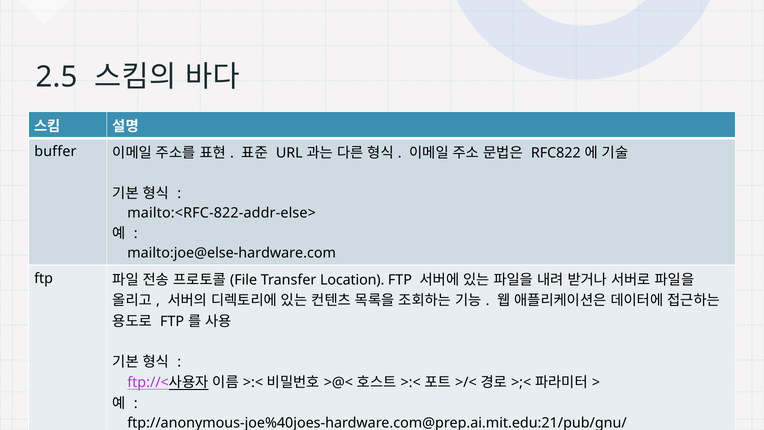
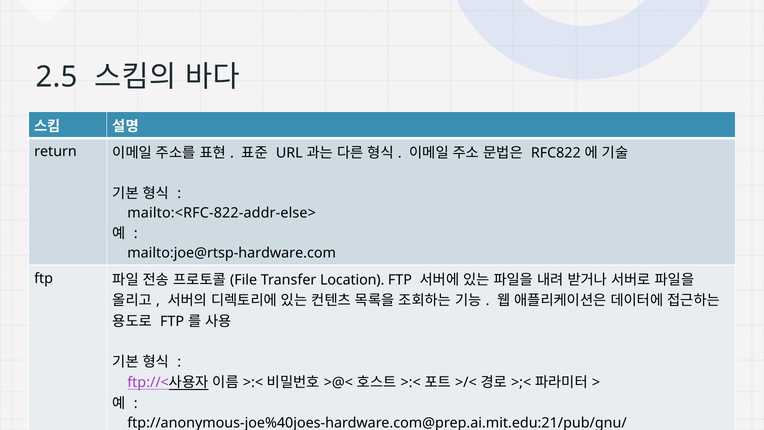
buffer: buffer -> return
mailto:joe@else-hardware.com: mailto:joe@else-hardware.com -> mailto:joe@rtsp-hardware.com
